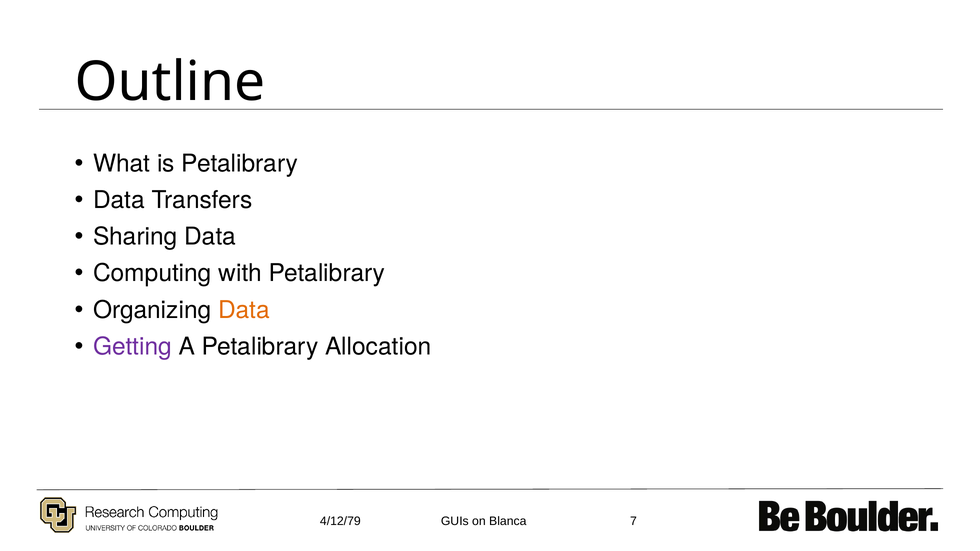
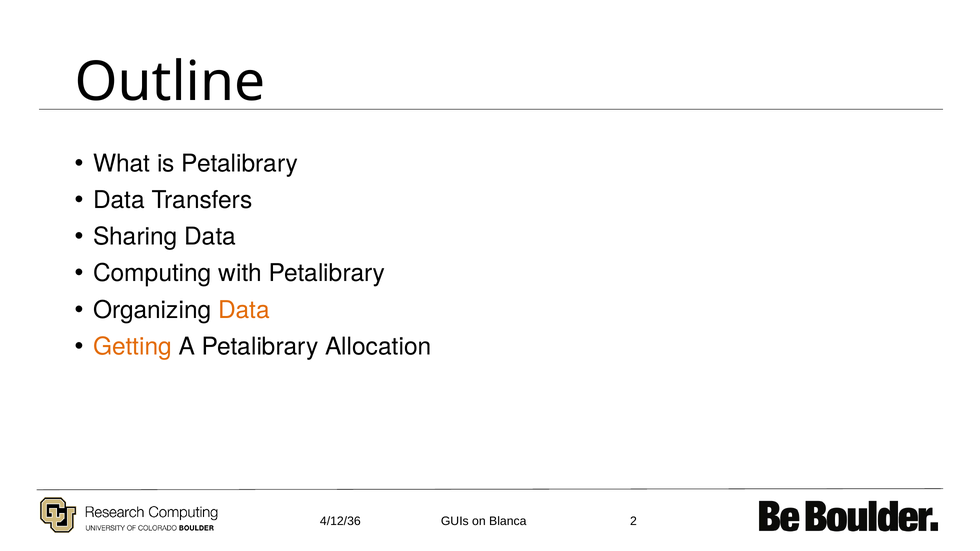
Getting colour: purple -> orange
4/12/79: 4/12/79 -> 4/12/36
7: 7 -> 2
